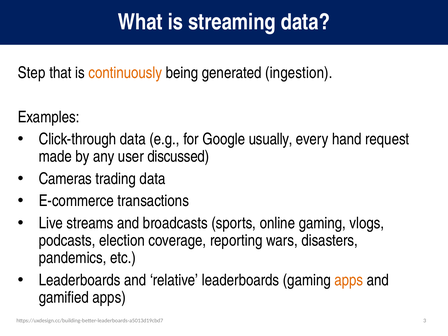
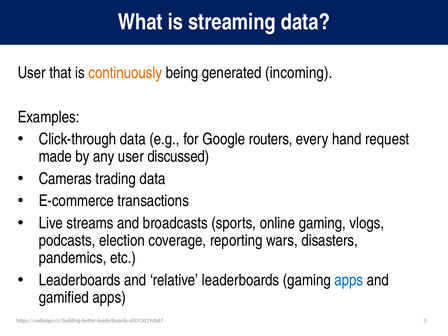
Step at (32, 73): Step -> User
ingestion: ingestion -> incoming
usually: usually -> routers
apps at (349, 280) colour: orange -> blue
